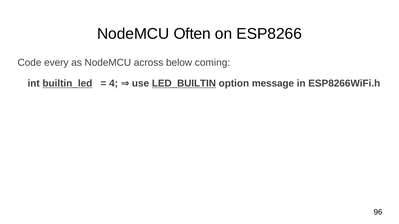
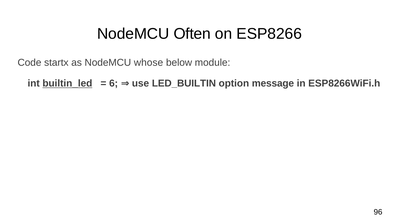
every: every -> startx
across: across -> whose
coming: coming -> module
4: 4 -> 6
LED_BUILTIN underline: present -> none
